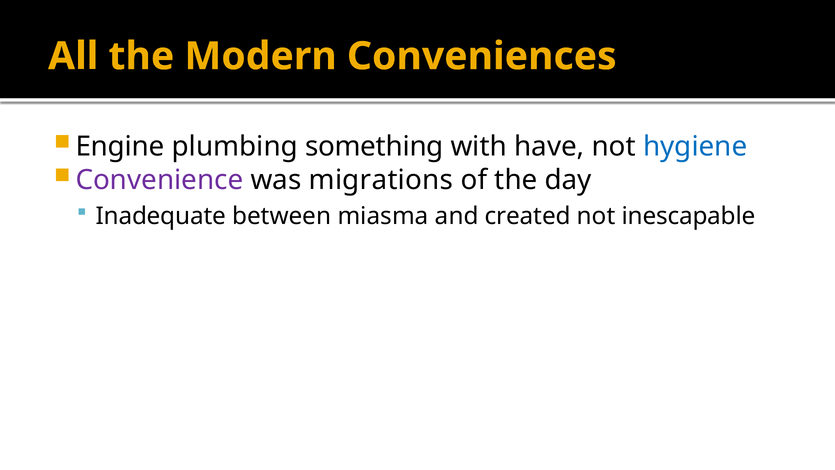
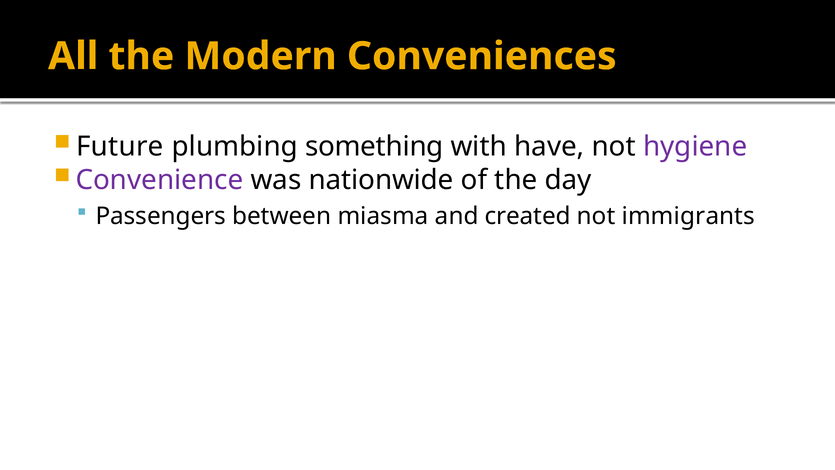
Engine: Engine -> Future
hygiene colour: blue -> purple
migrations: migrations -> nationwide
Inadequate: Inadequate -> Passengers
inescapable: inescapable -> immigrants
